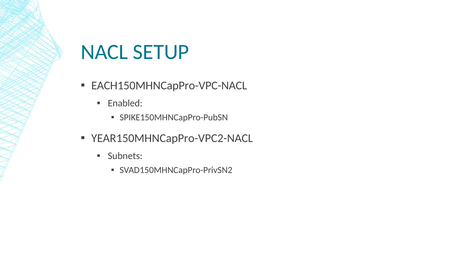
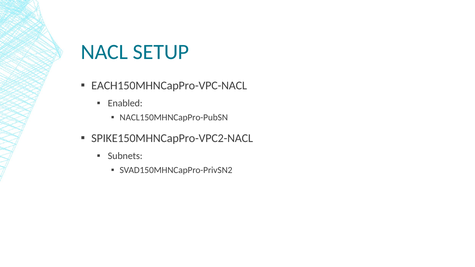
SPIKE150MHNCapPro-PubSN: SPIKE150MHNCapPro-PubSN -> NACL150MHNCapPro-PubSN
YEAR150MHNCapPro-VPC2-NACL: YEAR150MHNCapPro-VPC2-NACL -> SPIKE150MHNCapPro-VPC2-NACL
